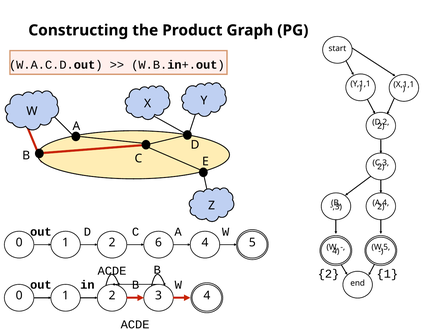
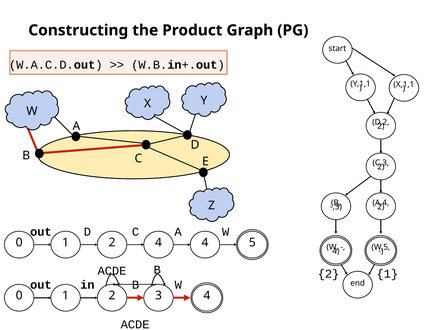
2 6: 6 -> 4
